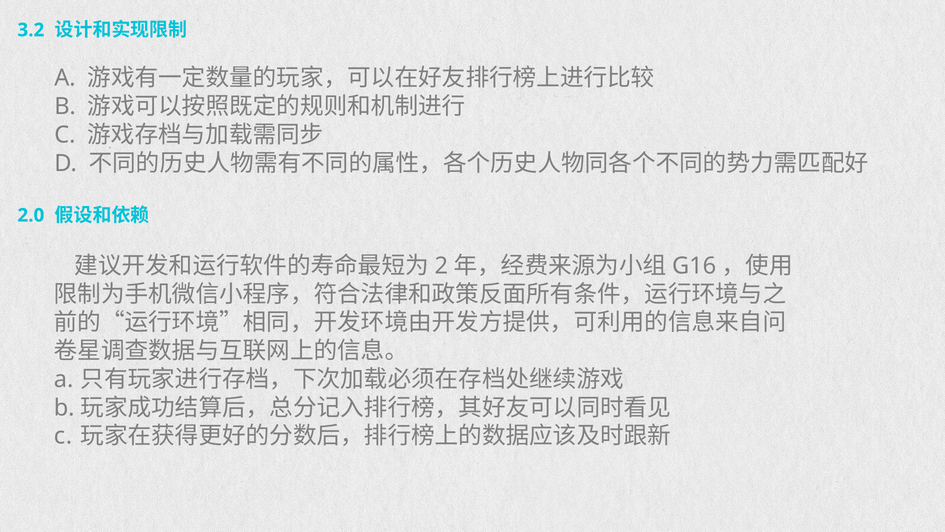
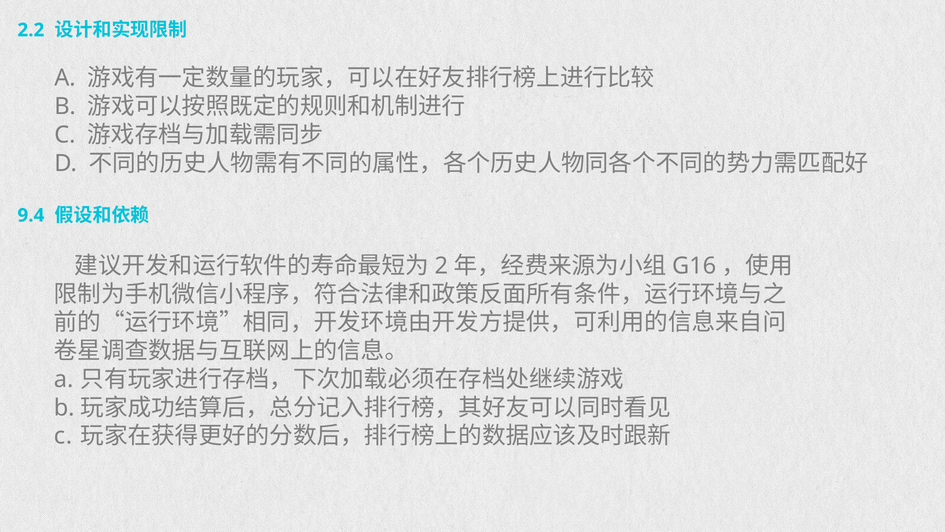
3.2: 3.2 -> 2.2
2.0: 2.0 -> 9.4
